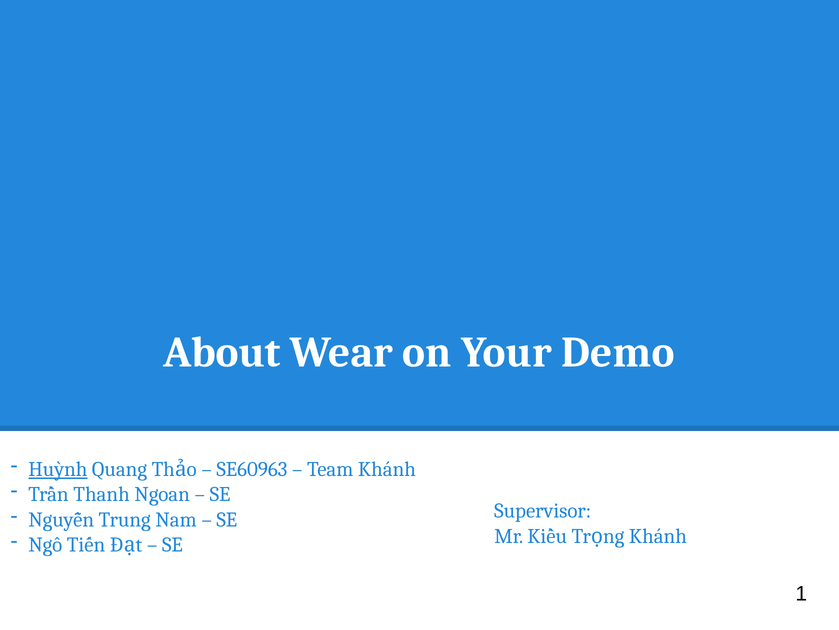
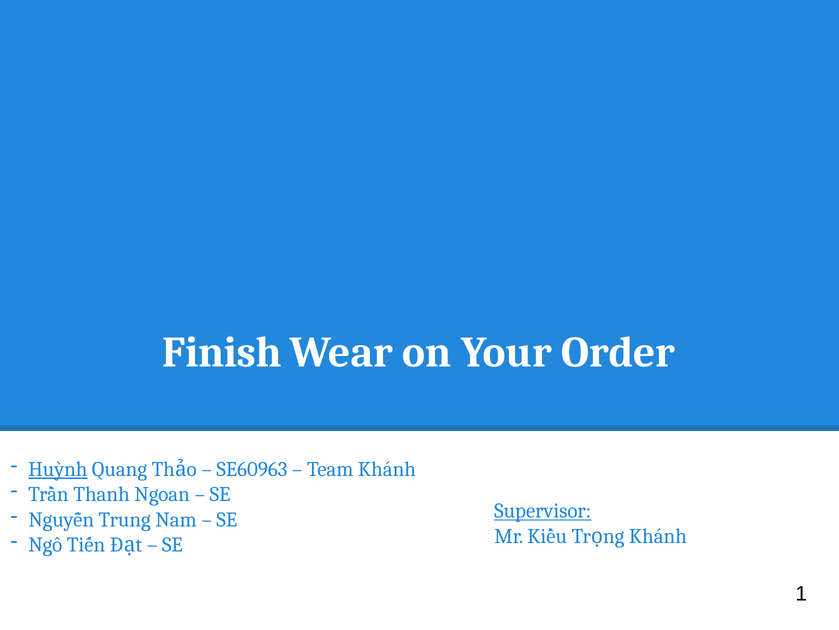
About: About -> Finish
Demo: Demo -> Order
Supervisor underline: none -> present
